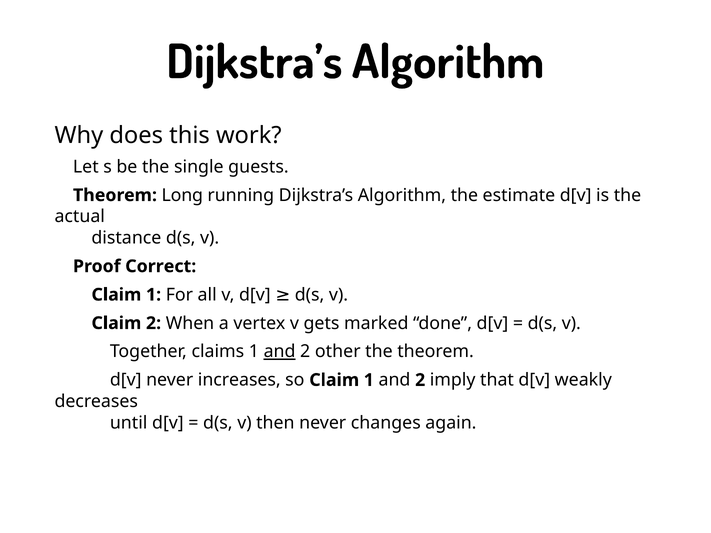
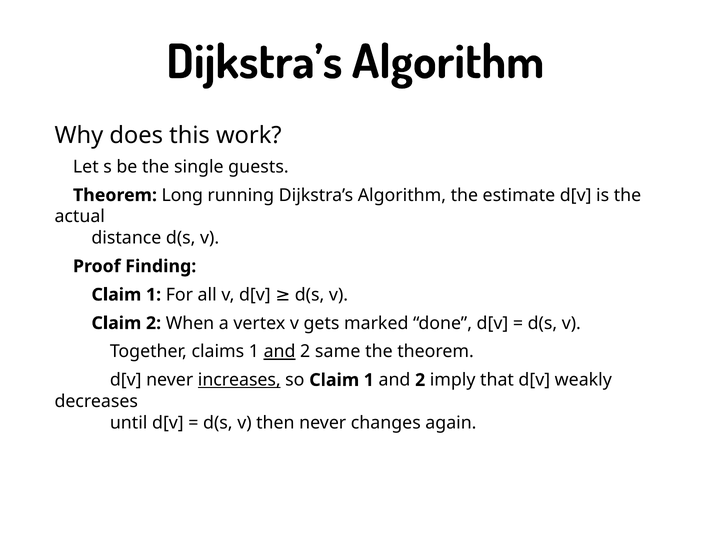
Correct: Correct -> Finding
other: other -> same
increases underline: none -> present
